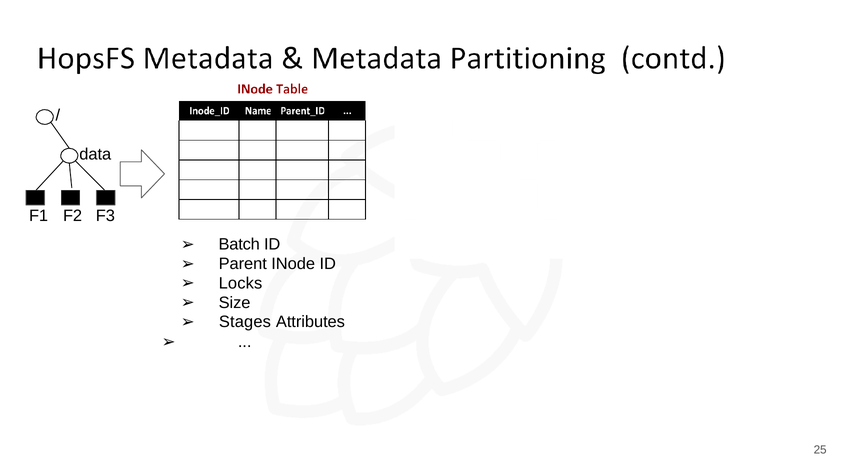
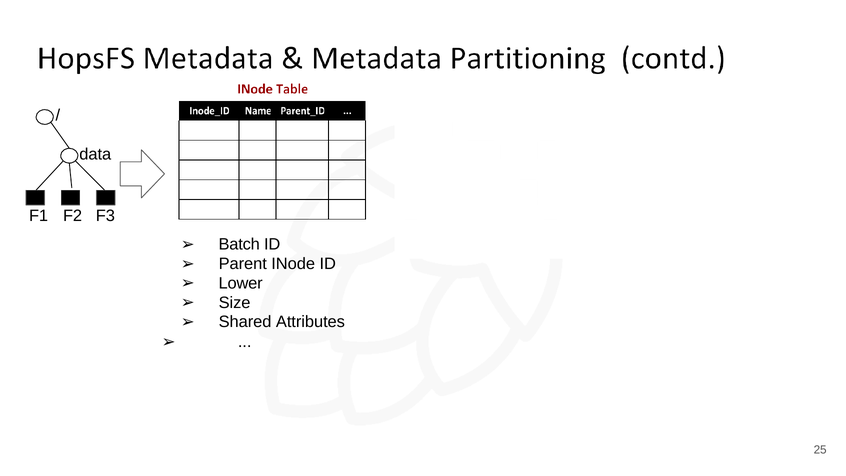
Locks: Locks -> Lower
Stages: Stages -> Shared
